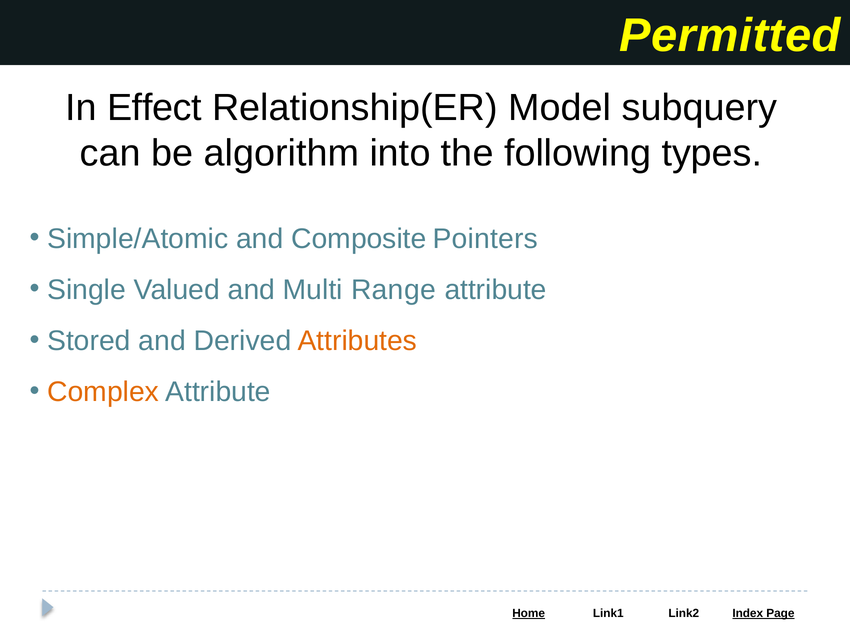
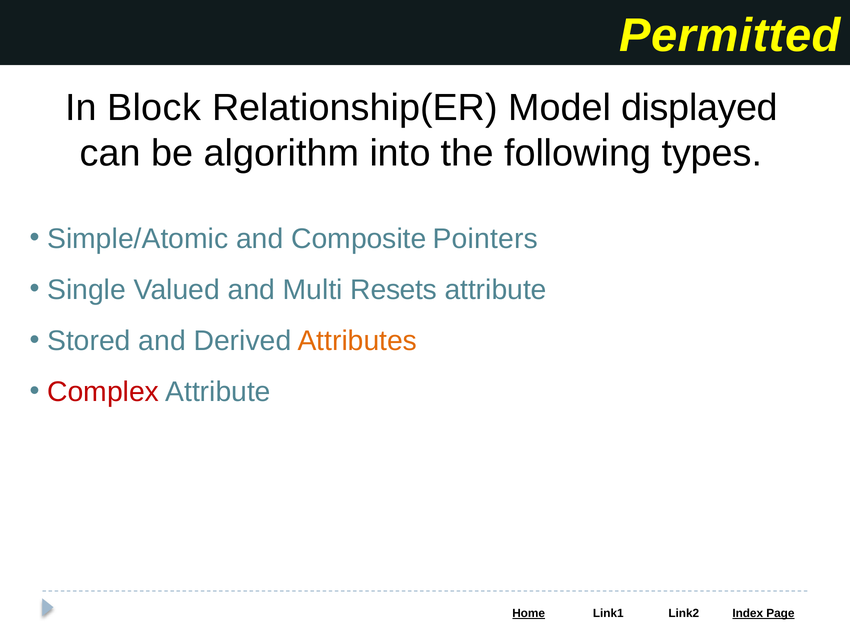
Effect: Effect -> Block
subquery: subquery -> displayed
Range: Range -> Resets
Complex colour: orange -> red
